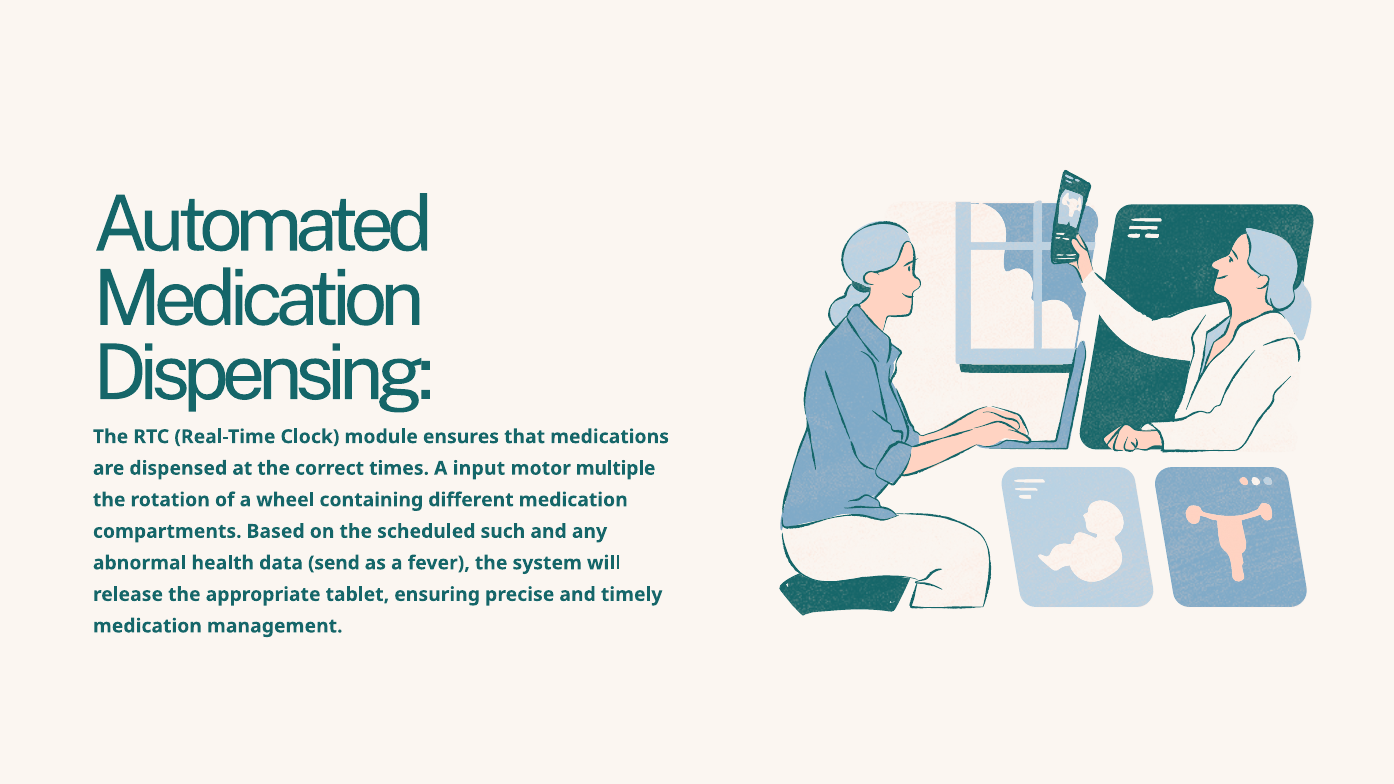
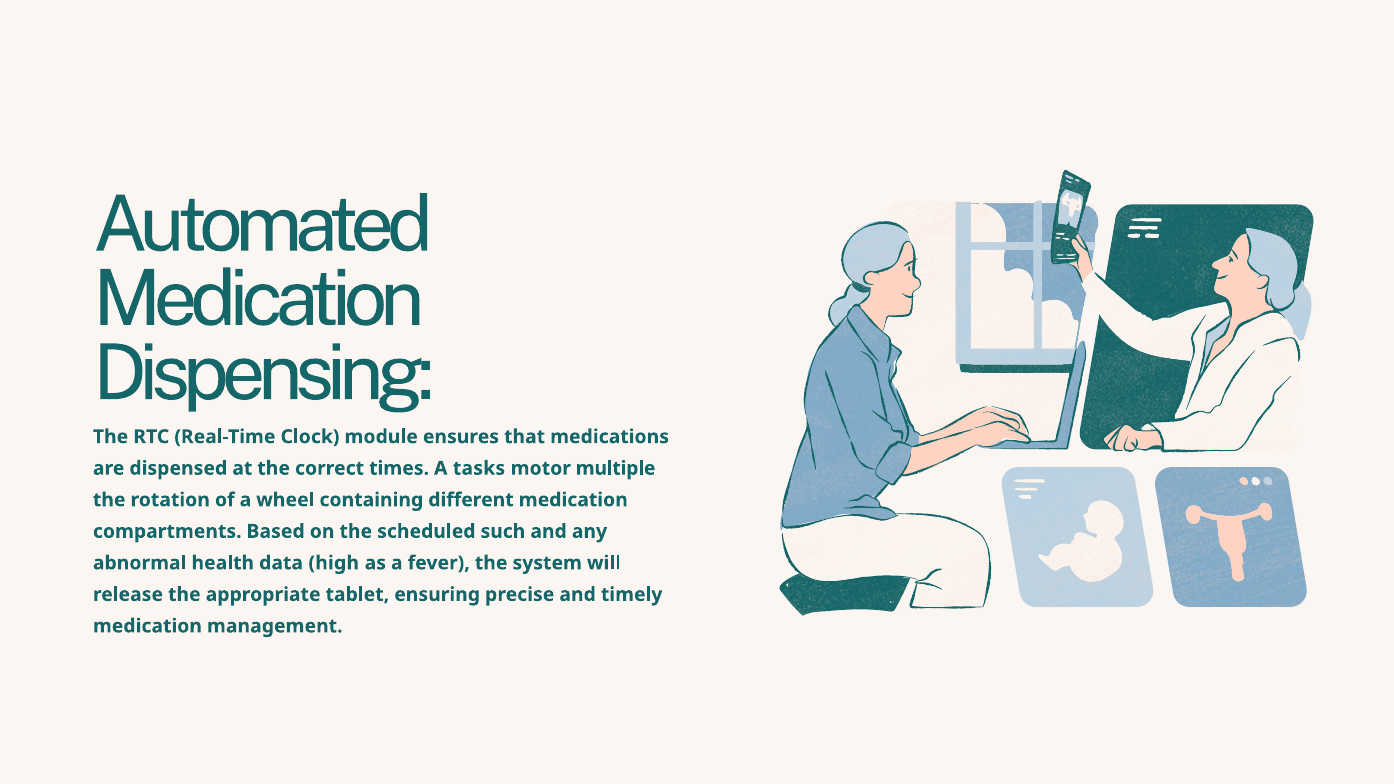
input: input -> tasks
send: send -> high
